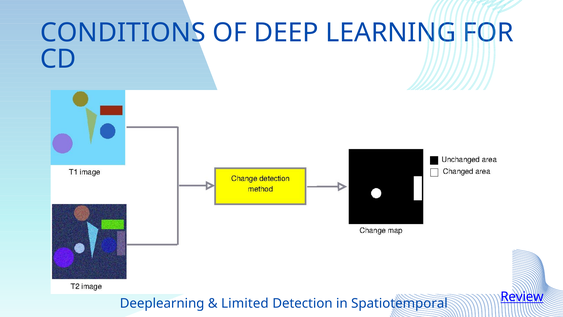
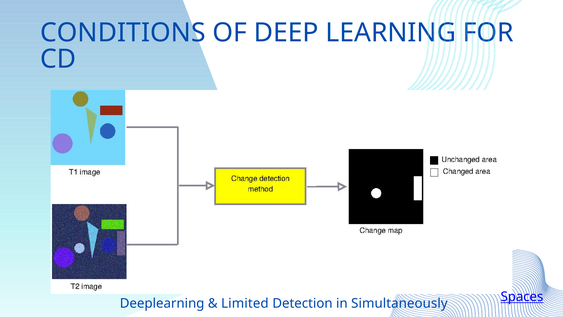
Review: Review -> Spaces
Spatiotemporal: Spatiotemporal -> Simultaneously
